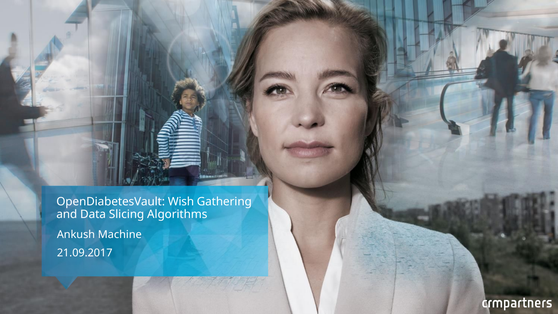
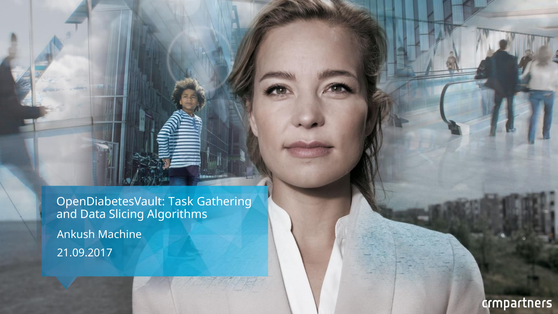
Wish: Wish -> Task
